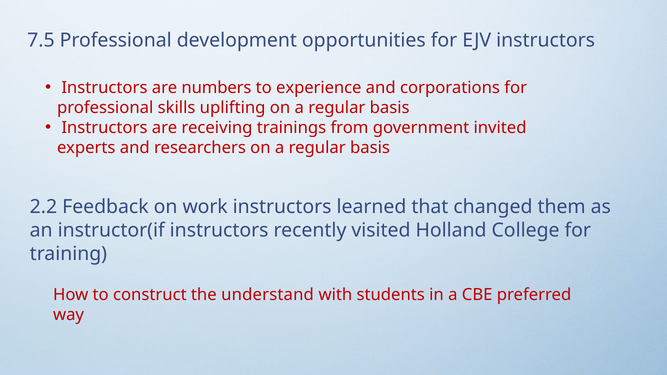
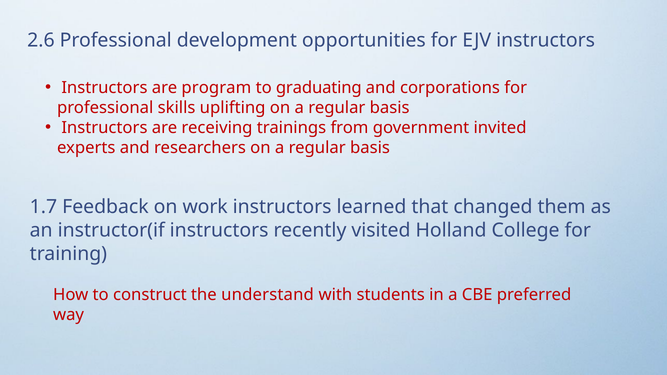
7.5: 7.5 -> 2.6
numbers: numbers -> program
experience: experience -> graduating
2.2: 2.2 -> 1.7
